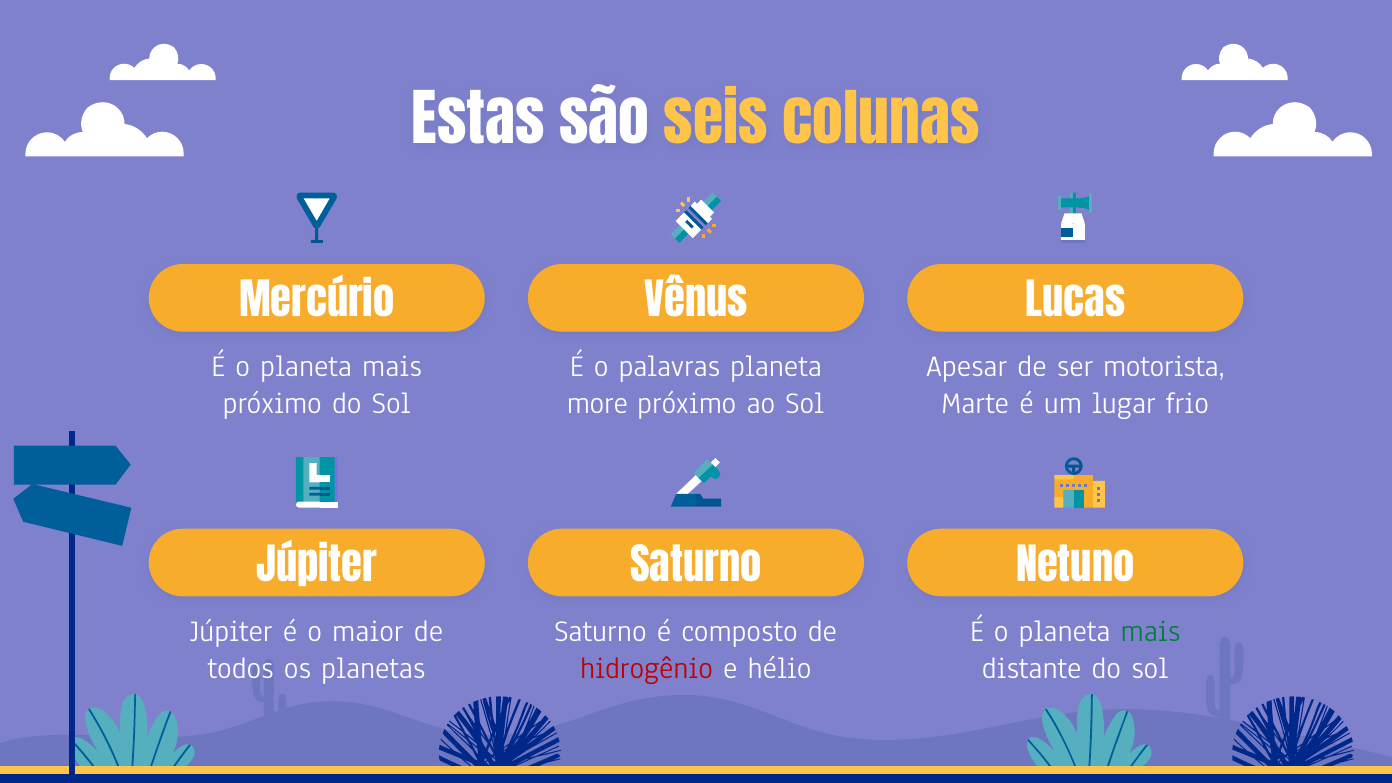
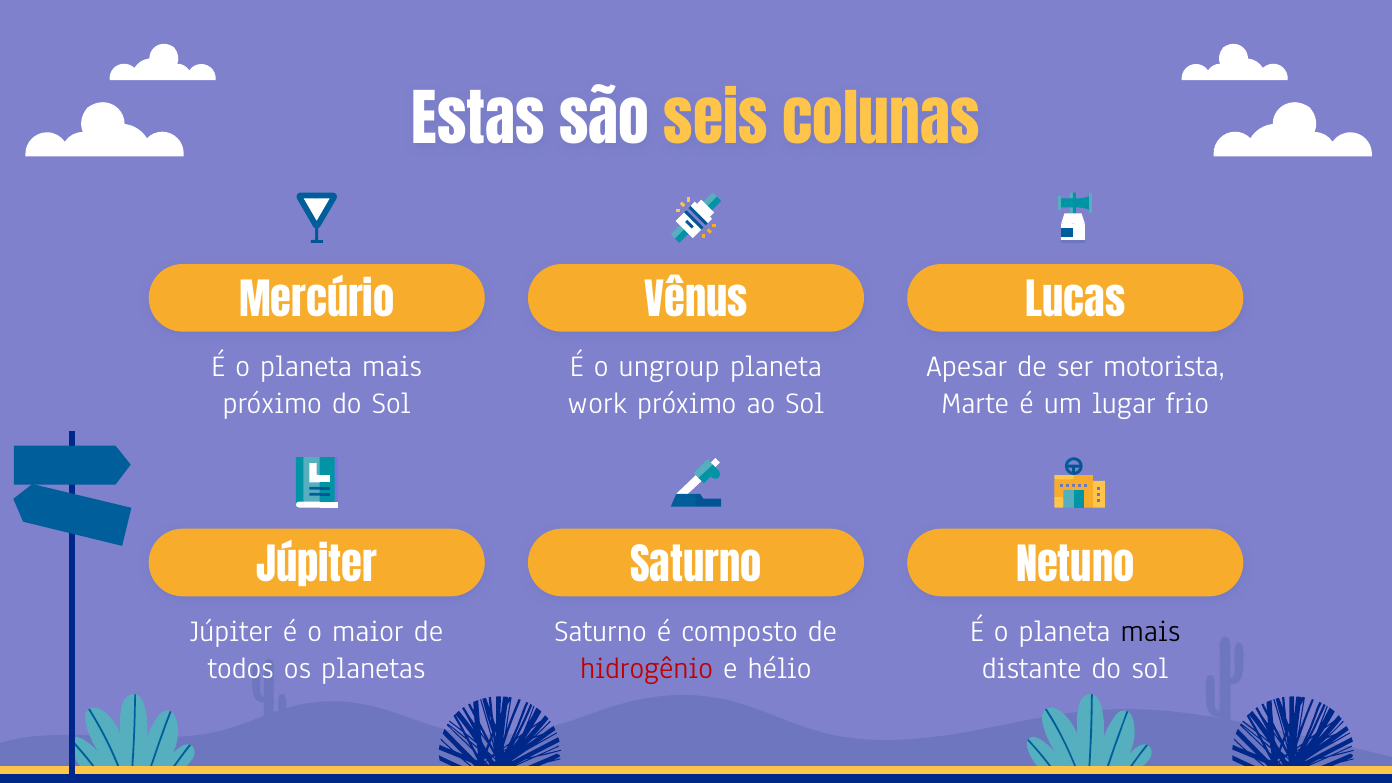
palavras: palavras -> ungroup
more: more -> work
mais at (1150, 631) colour: green -> black
